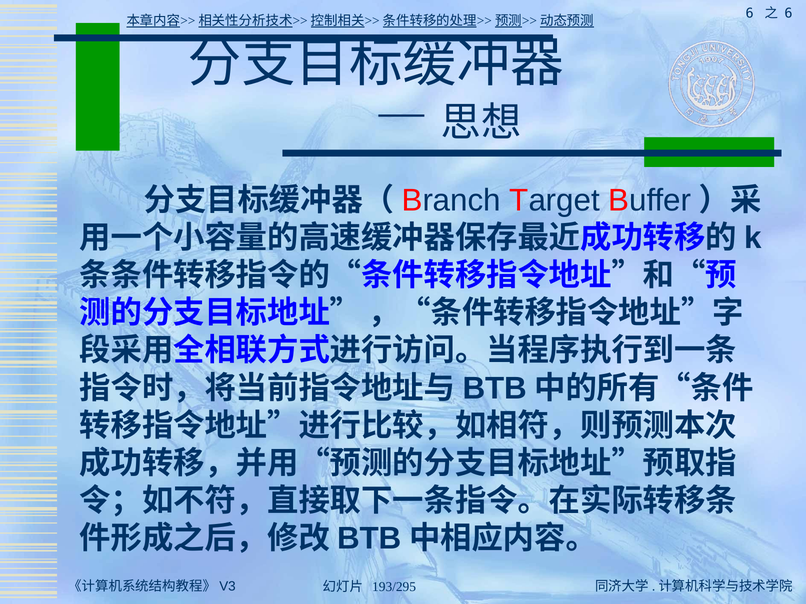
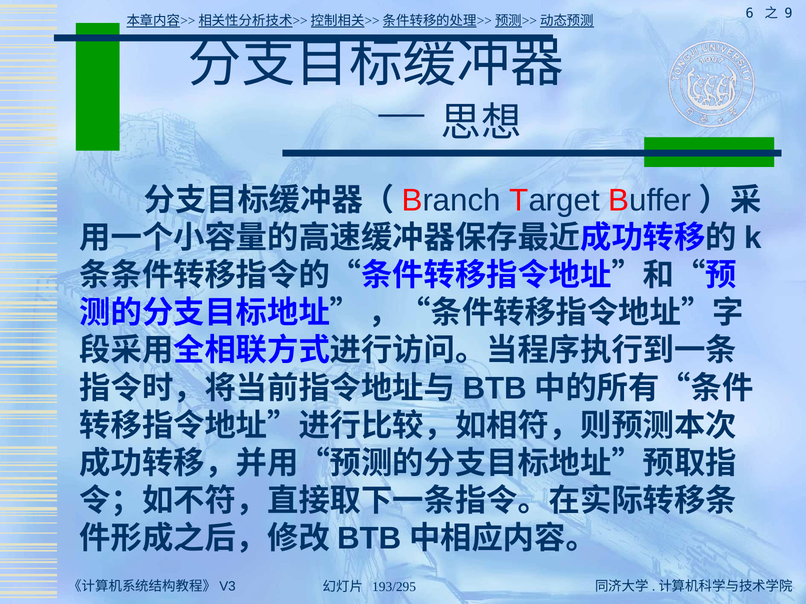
6 at (788, 13): 6 -> 9
